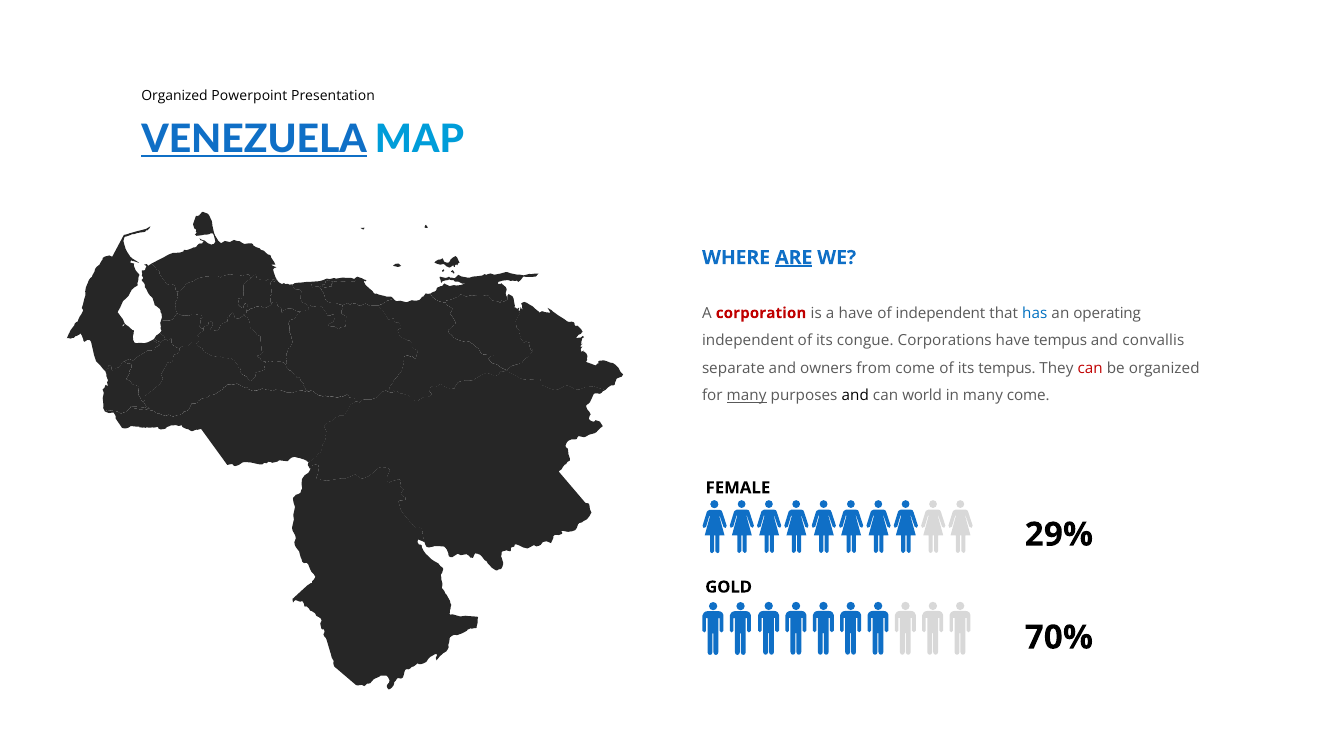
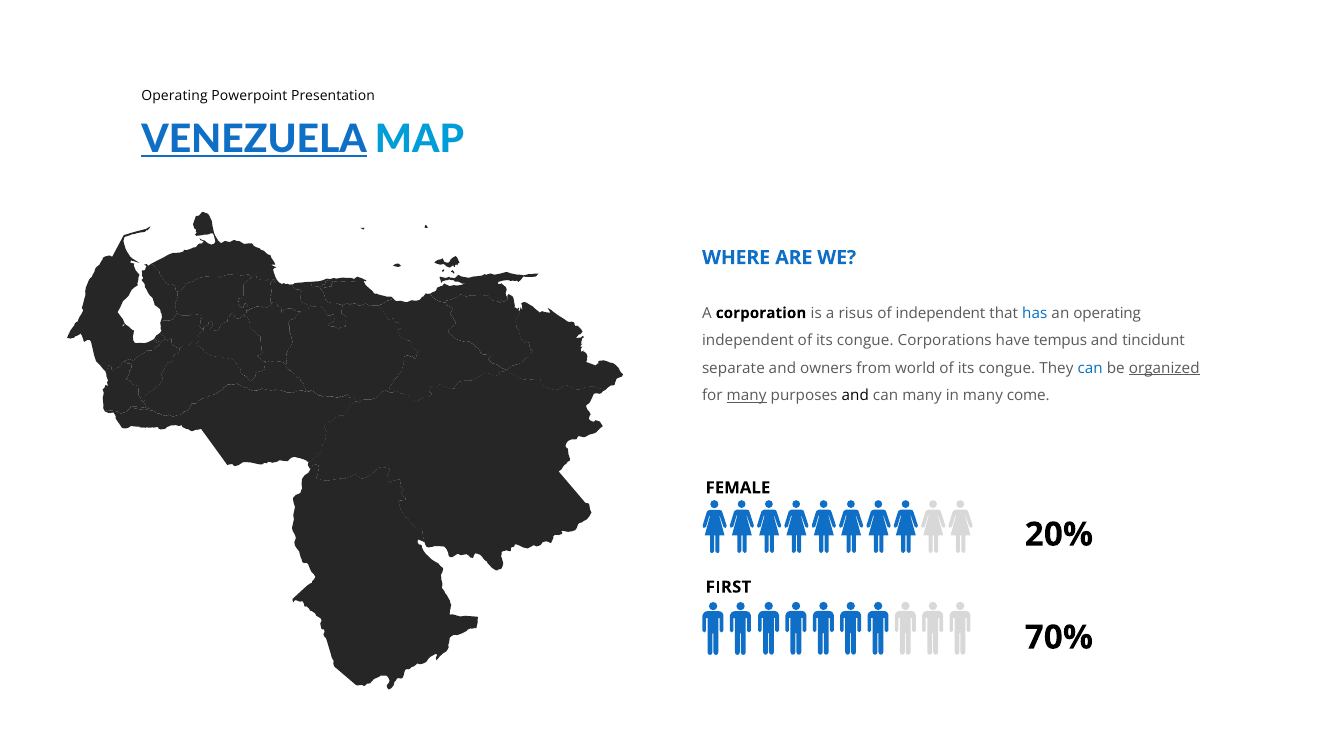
Organized at (175, 96): Organized -> Operating
ARE underline: present -> none
corporation colour: red -> black
a have: have -> risus
convallis: convallis -> tincidunt
from come: come -> world
tempus at (1007, 368): tempus -> congue
can at (1090, 368) colour: red -> blue
organized at (1164, 368) underline: none -> present
can world: world -> many
29%: 29% -> 20%
GOLD: GOLD -> FIRST
